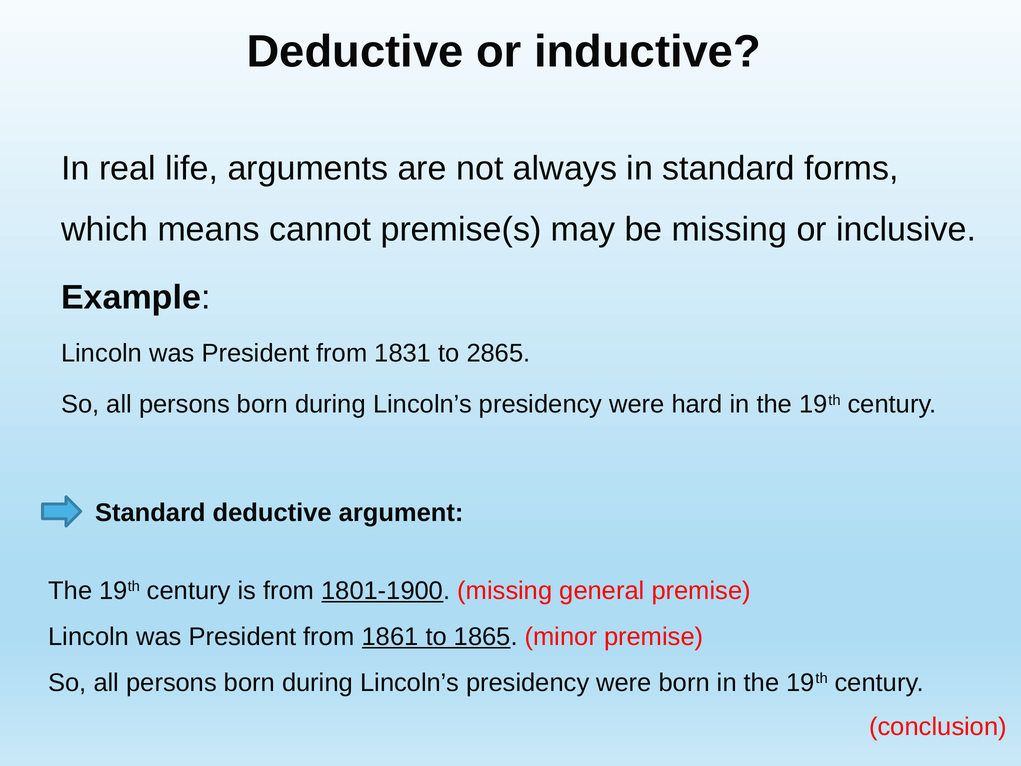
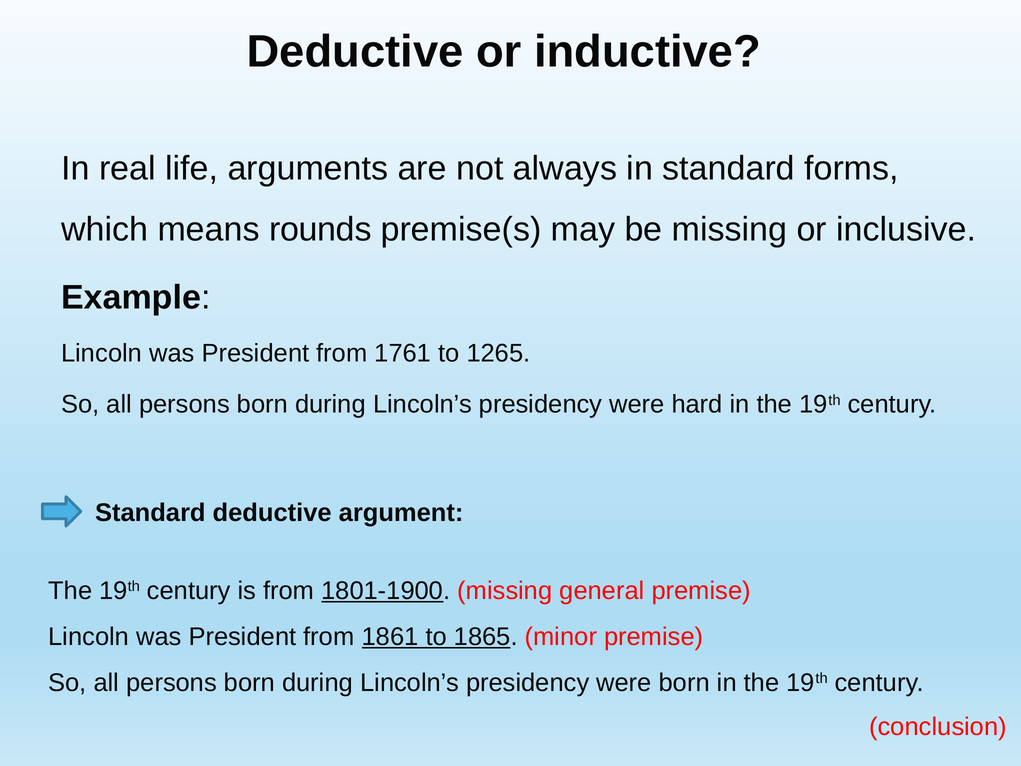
cannot: cannot -> rounds
1831: 1831 -> 1761
2865: 2865 -> 1265
